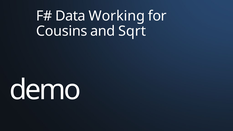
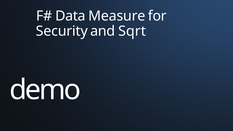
Working: Working -> Measure
Cousins: Cousins -> Security
